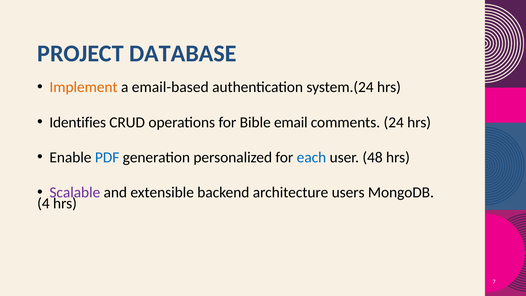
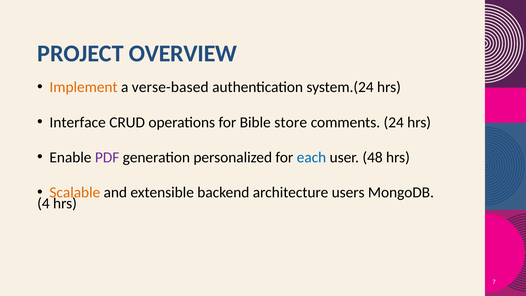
DATABASE: DATABASE -> OVERVIEW
email-based: email-based -> verse-based
Identifies: Identifies -> Interface
email: email -> store
PDF colour: blue -> purple
Scalable colour: purple -> orange
